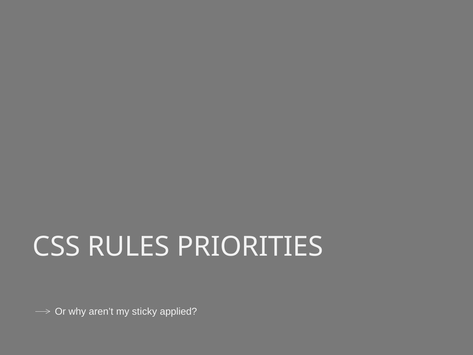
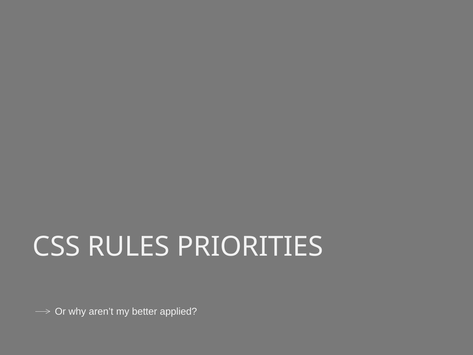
sticky: sticky -> better
